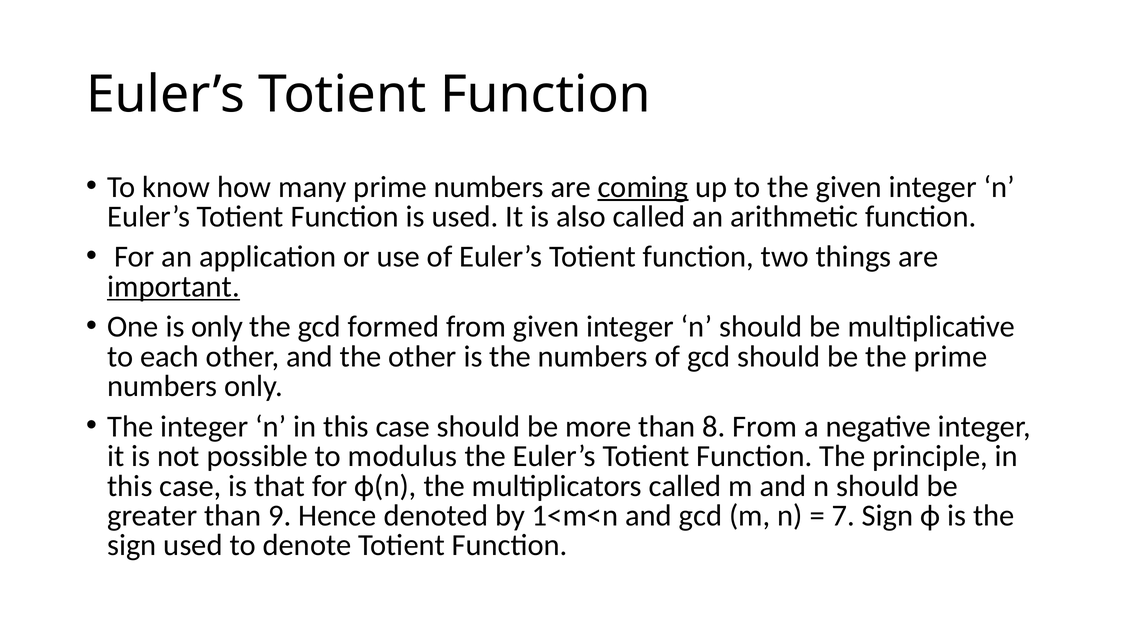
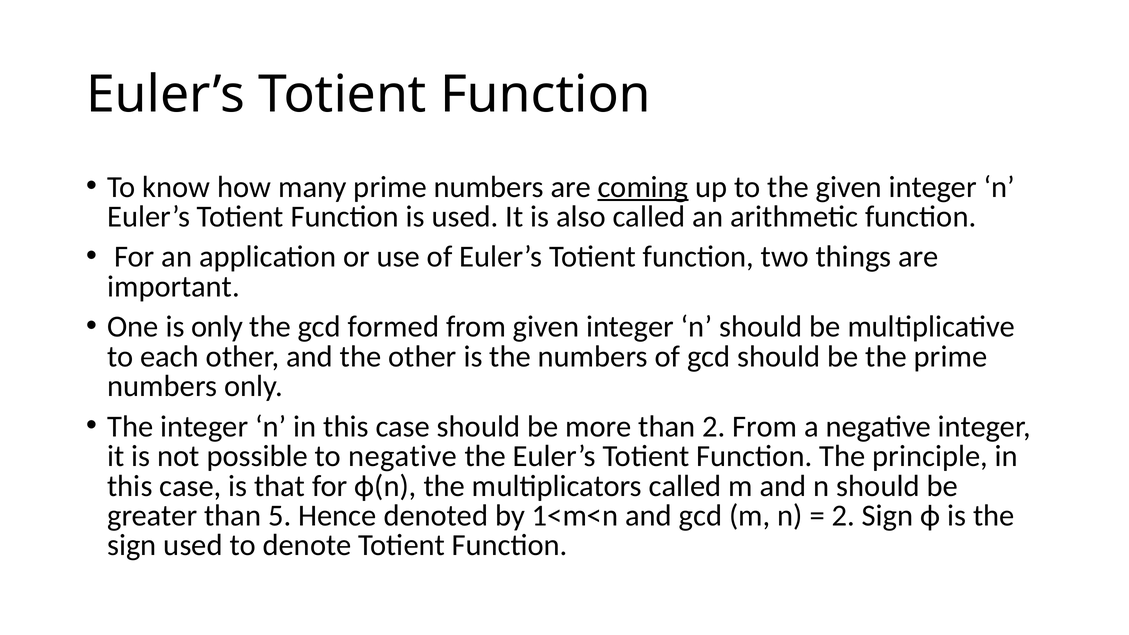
important underline: present -> none
than 8: 8 -> 2
to modulus: modulus -> negative
9: 9 -> 5
7 at (843, 516): 7 -> 2
